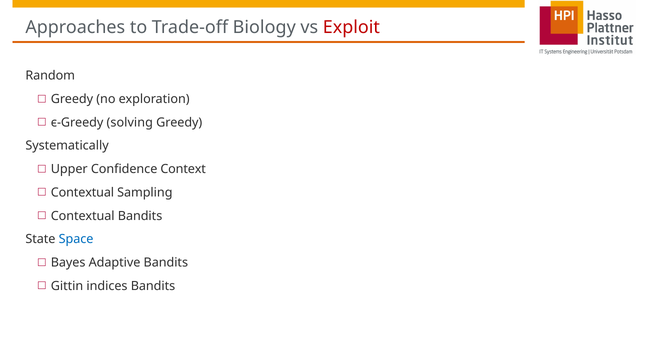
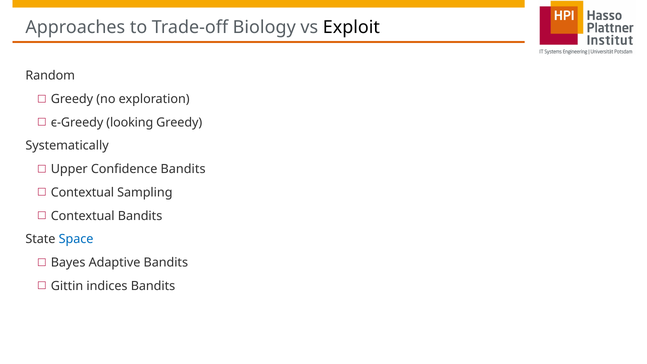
Exploit colour: red -> black
solving: solving -> looking
Confidence Context: Context -> Bandits
